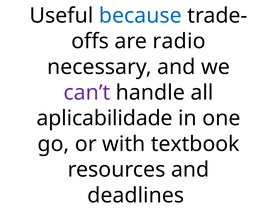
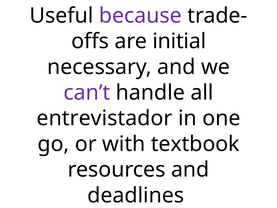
because colour: blue -> purple
radio: radio -> initial
aplicabilidade: aplicabilidade -> entrevistador
